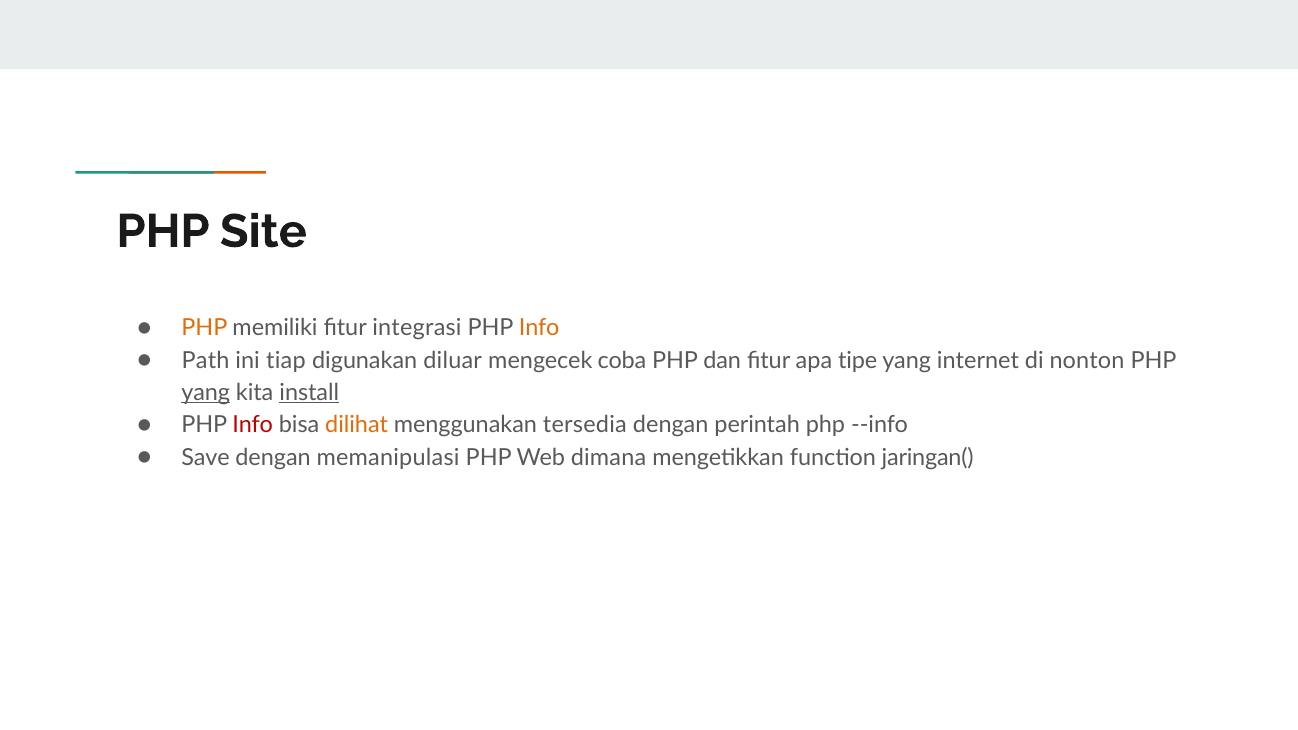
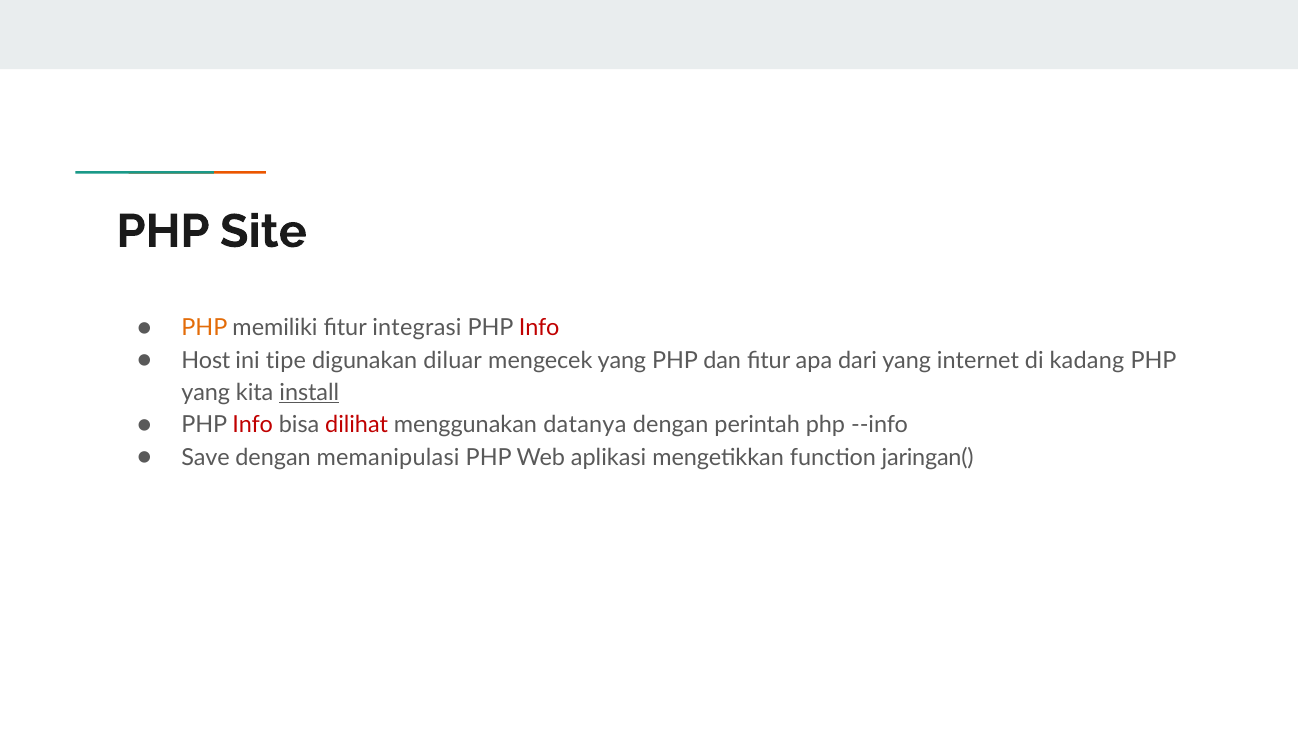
Info at (539, 328) colour: orange -> red
Path: Path -> Host
tiap: tiap -> tipe
mengecek coba: coba -> yang
tipe: tipe -> dari
nonton: nonton -> kadang
yang at (206, 393) underline: present -> none
dilihat colour: orange -> red
tersedia: tersedia -> datanya
dimana: dimana -> aplikasi
